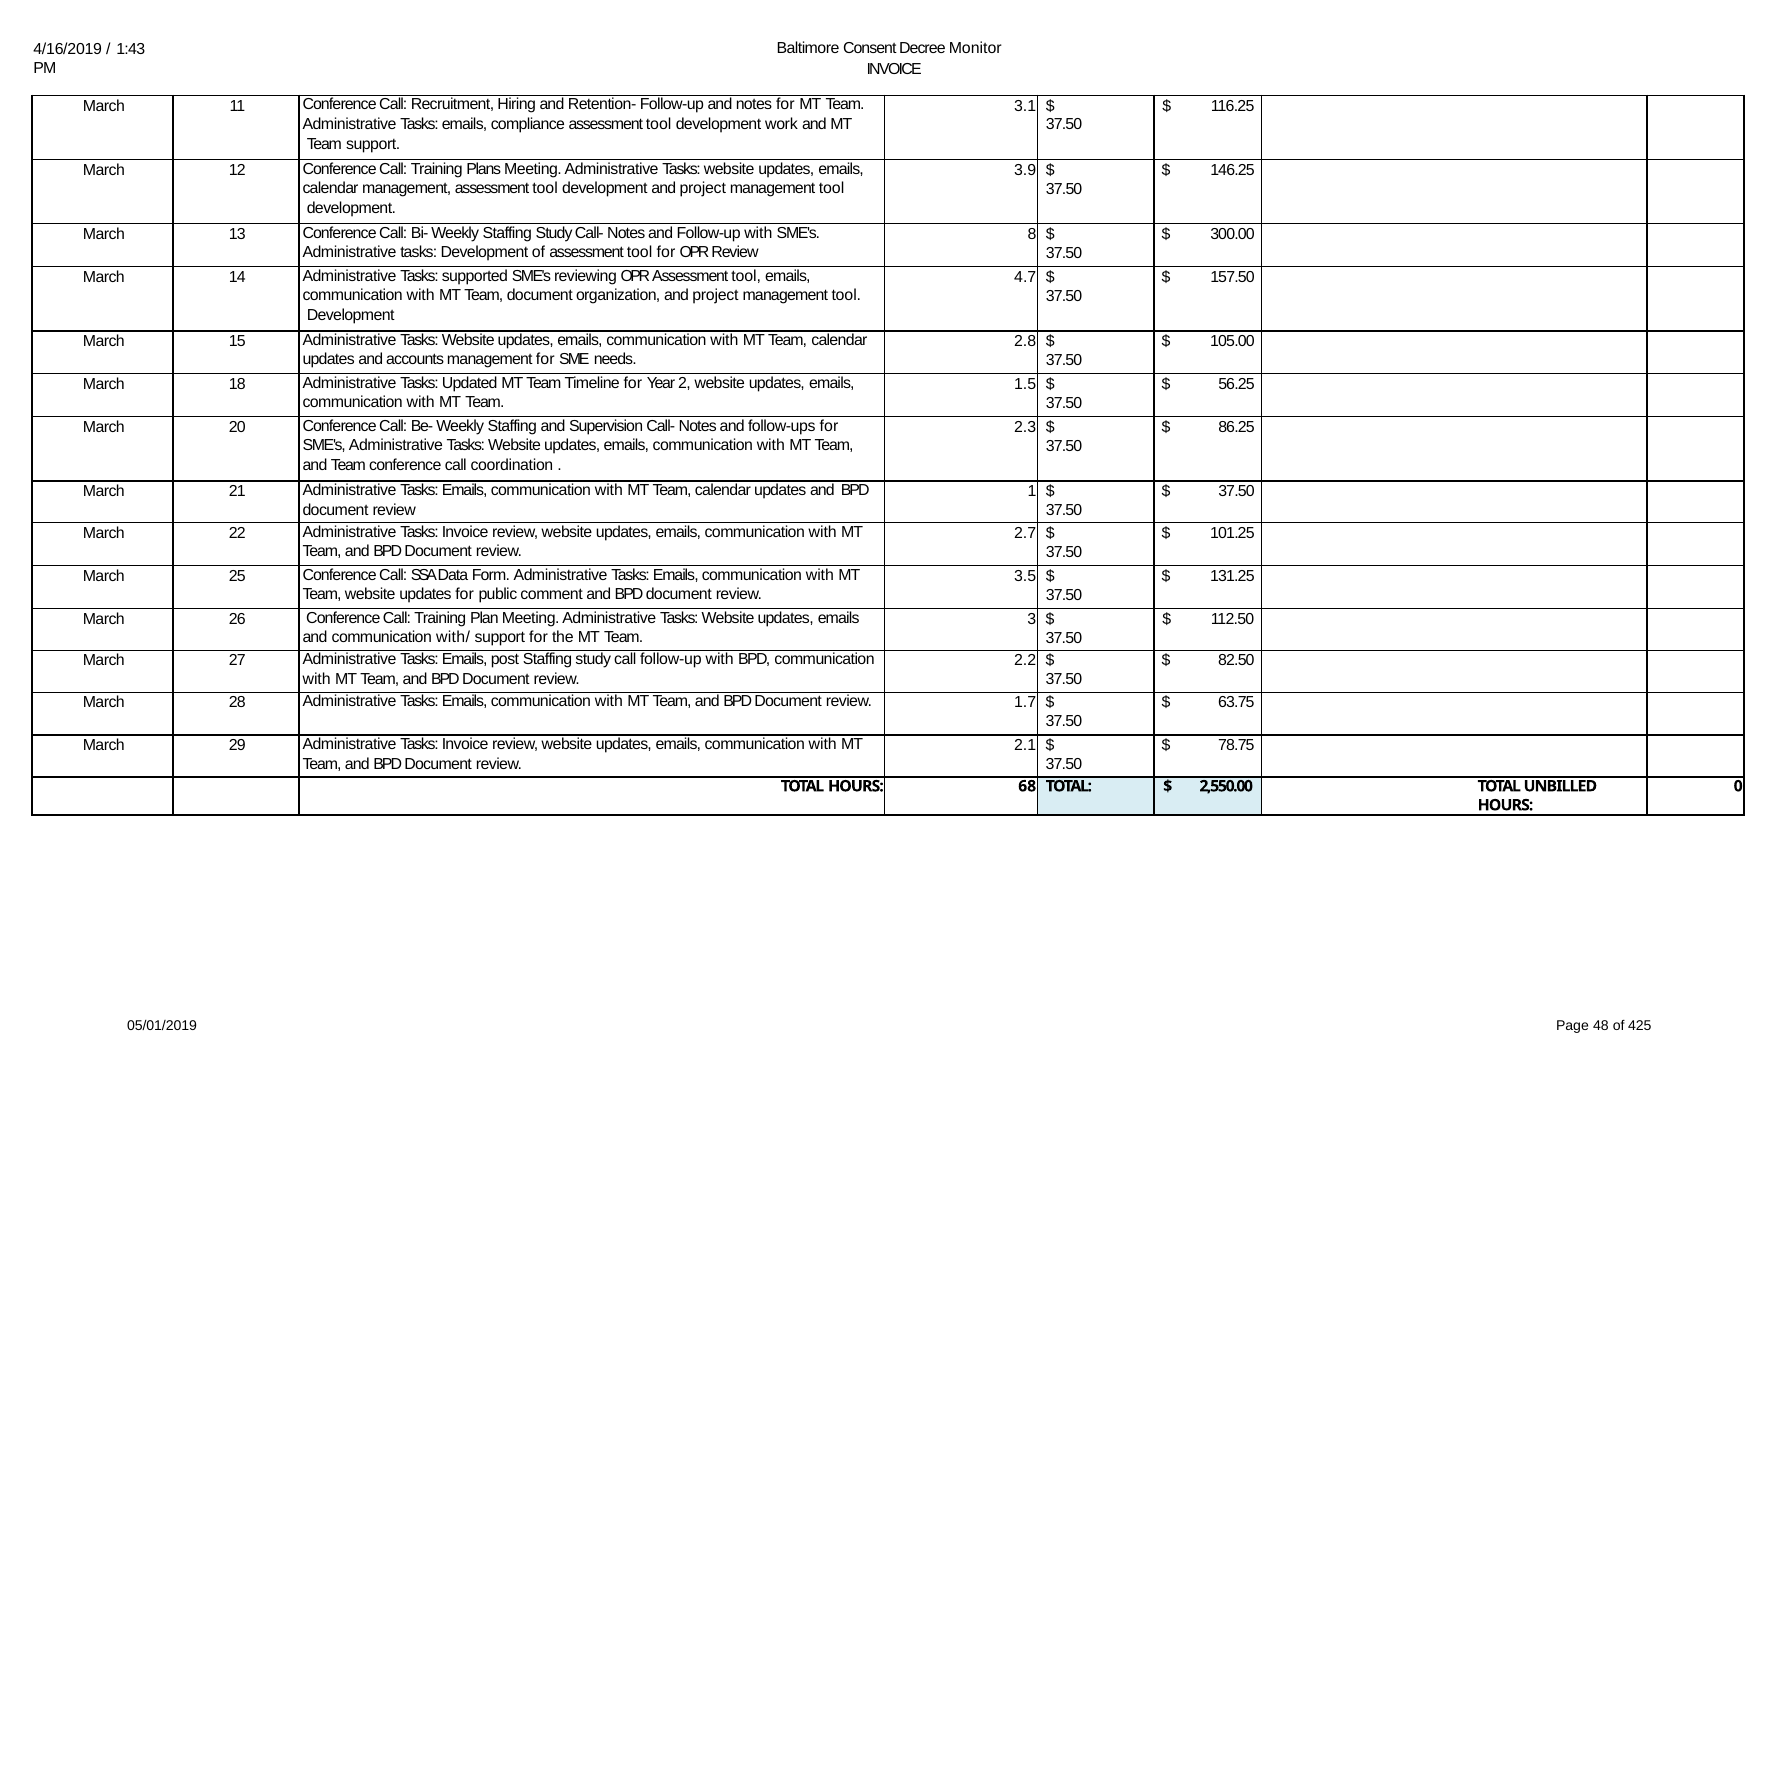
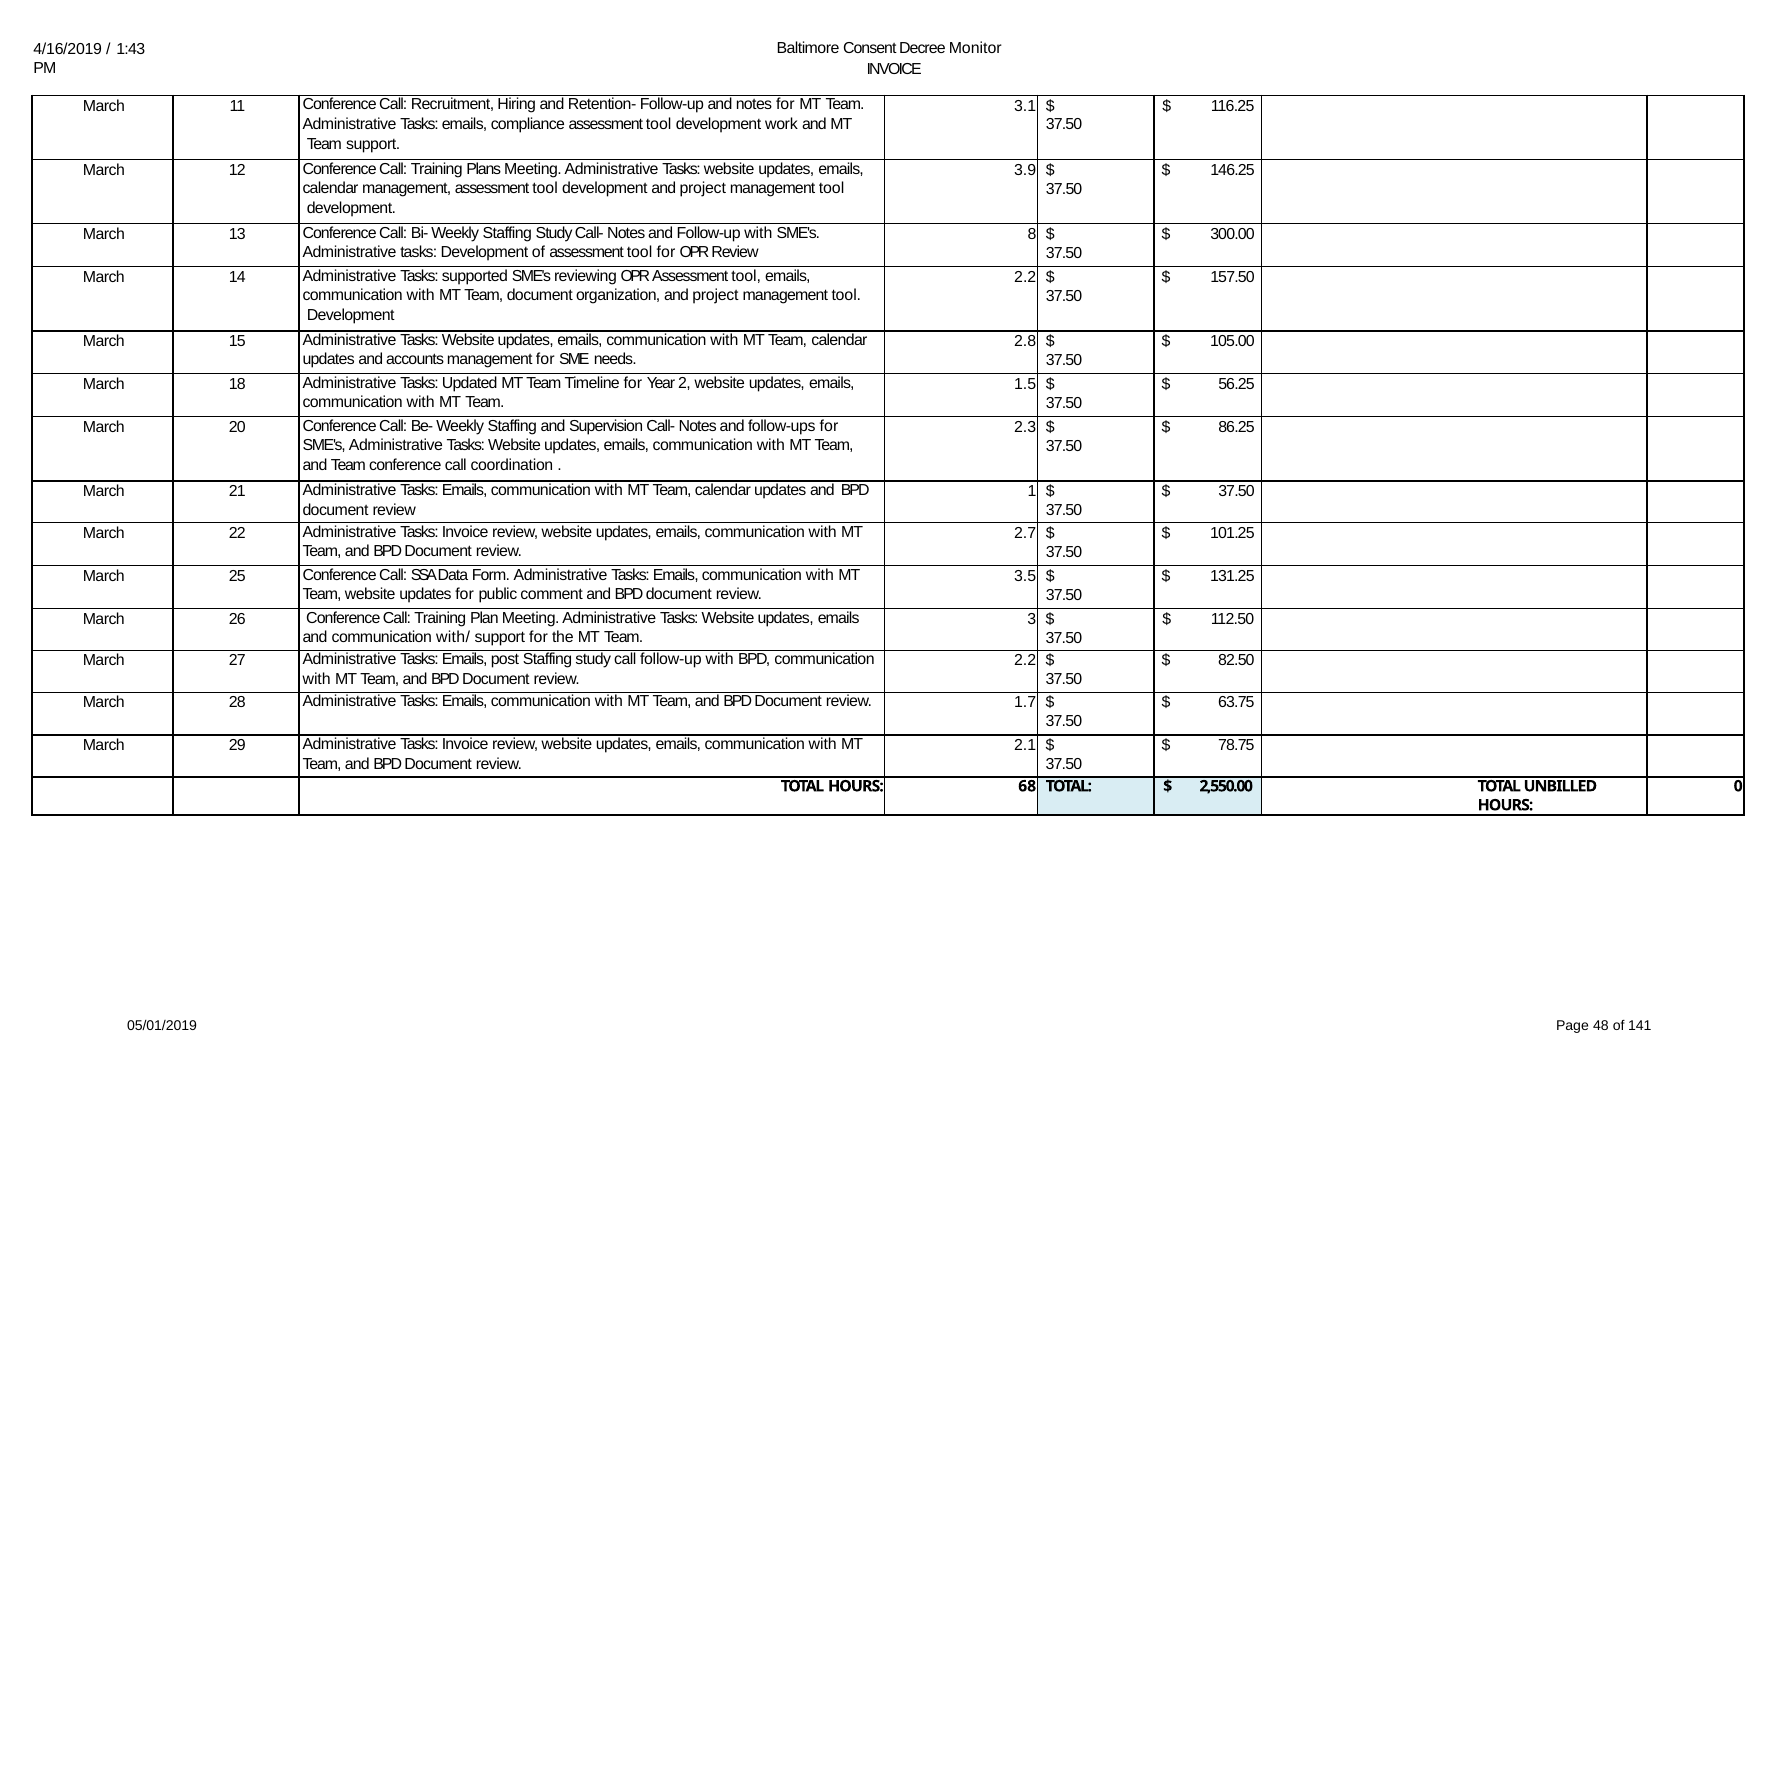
4.7 at (1025, 277): 4.7 -> 2.2
425: 425 -> 141
